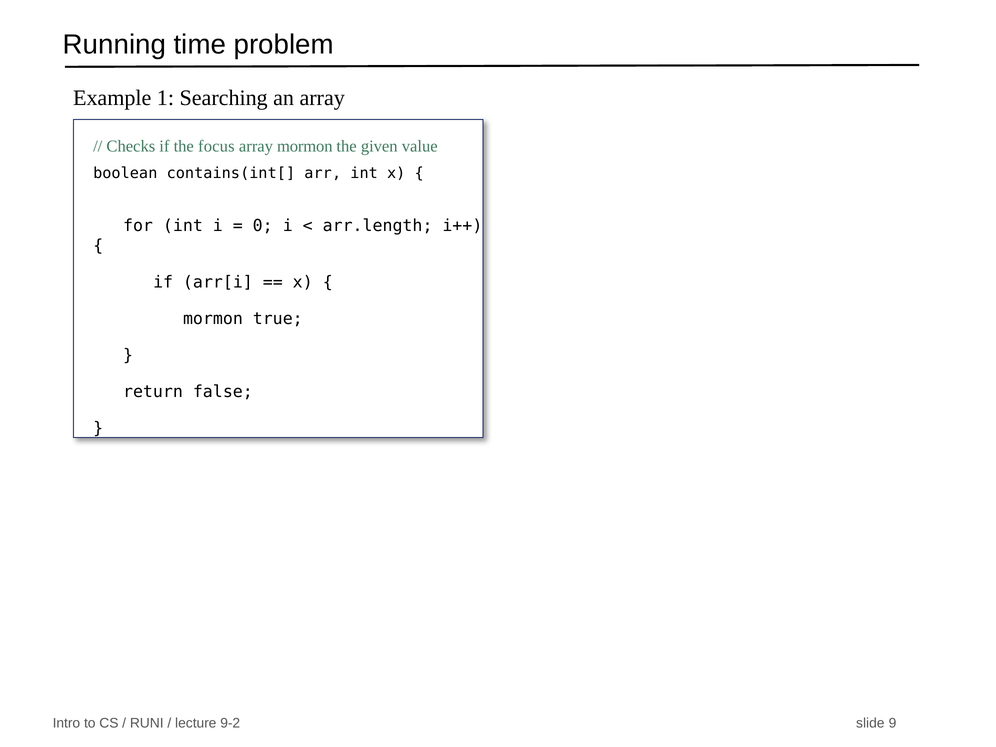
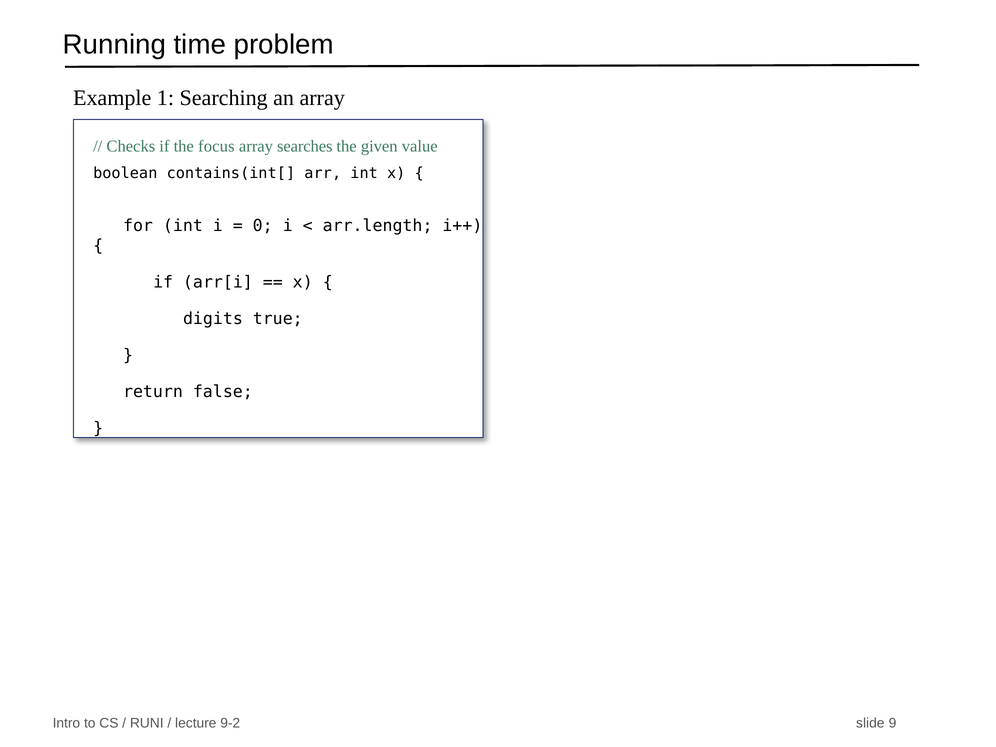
array mormon: mormon -> searches
mormon at (213, 319): mormon -> digits
